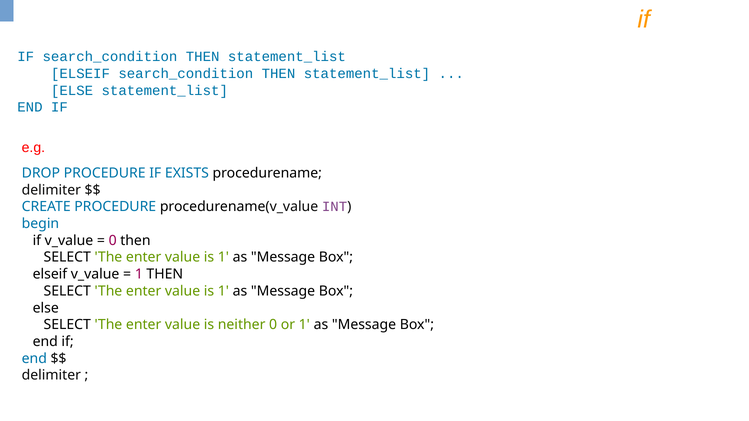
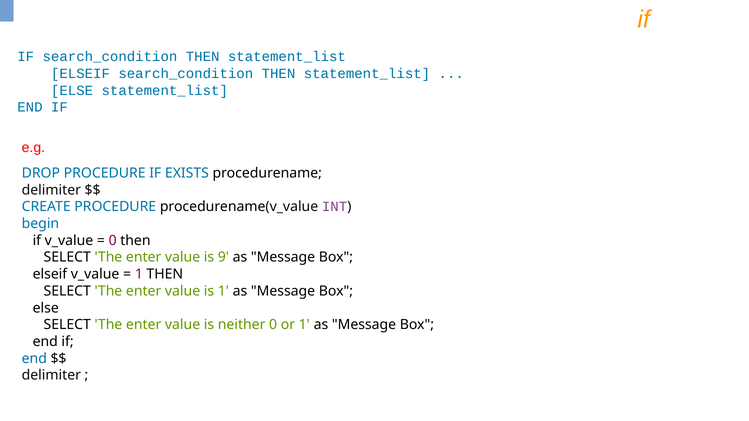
1 at (223, 258): 1 -> 9
